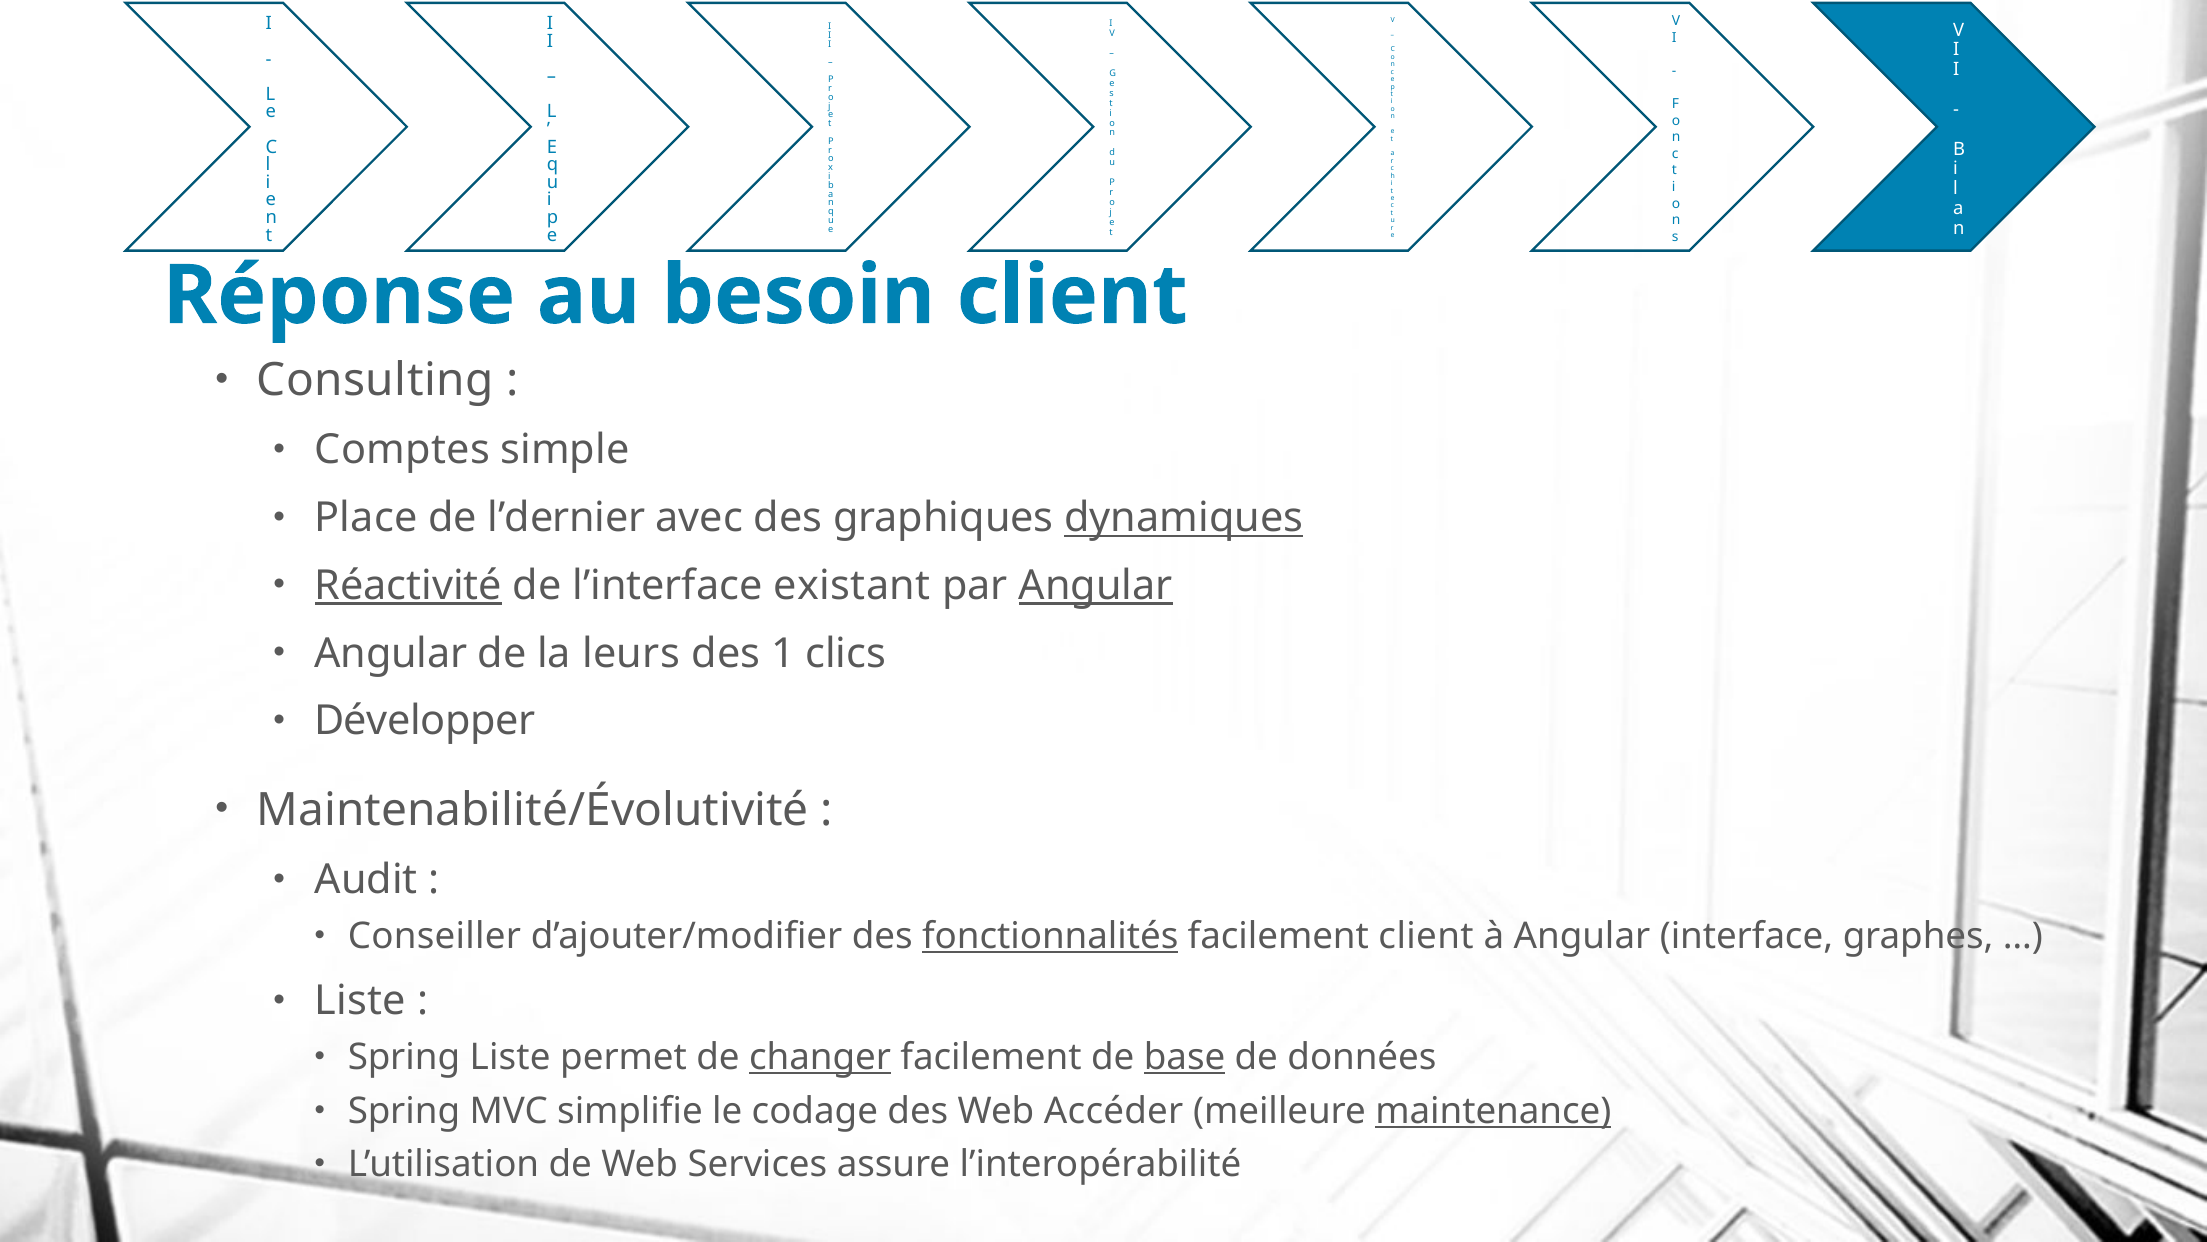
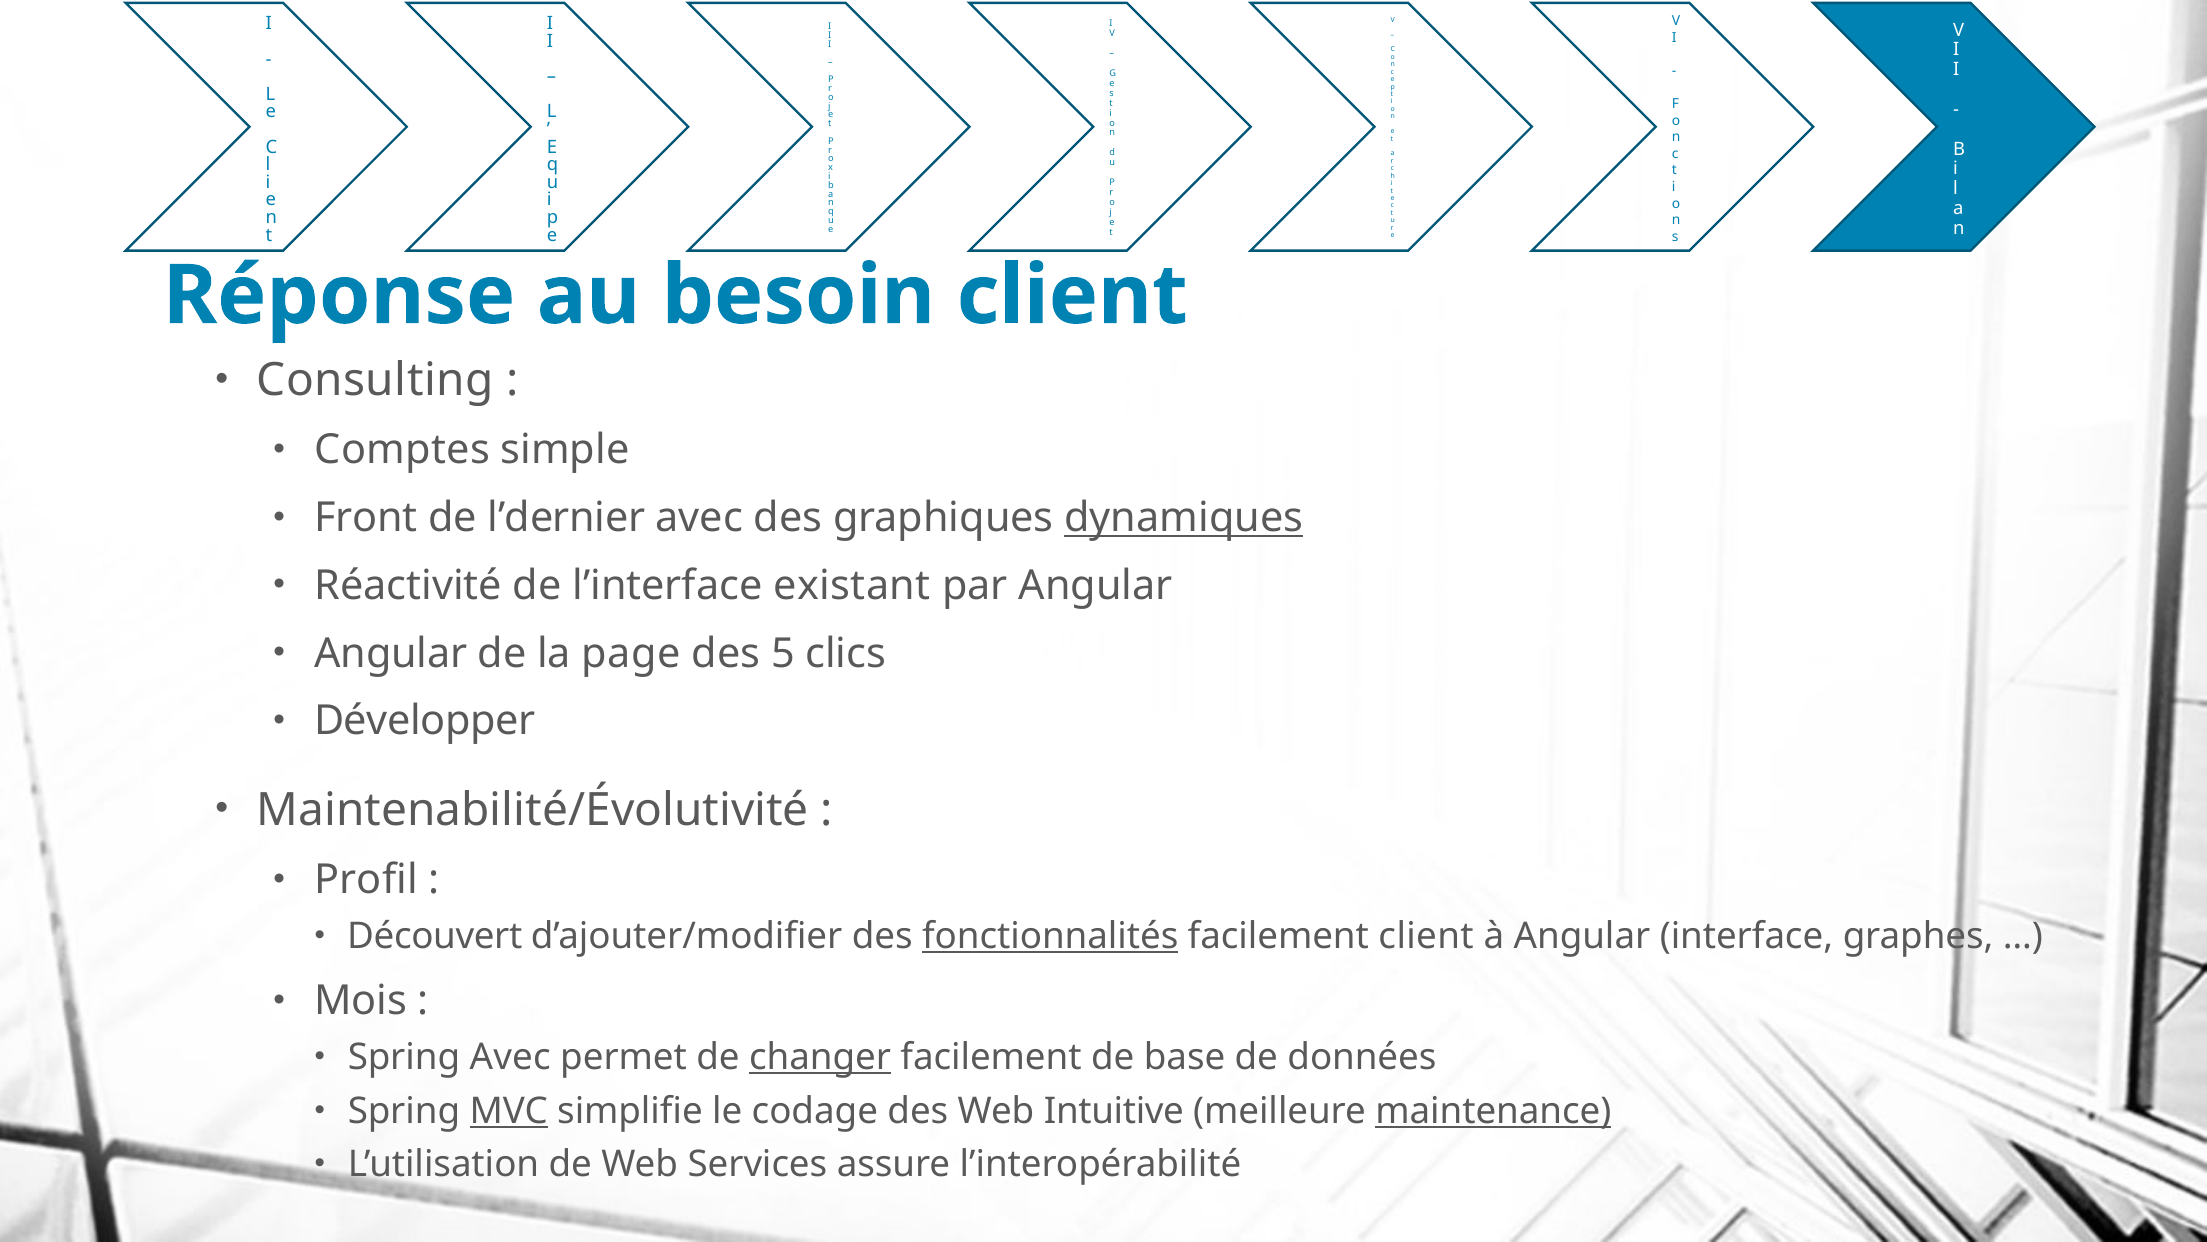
Place: Place -> Front
Réactivité underline: present -> none
Angular at (1096, 586) underline: present -> none
leurs: leurs -> page
1: 1 -> 5
Audit: Audit -> Profil
Conseiller: Conseiller -> Découvert
Liste at (360, 1001): Liste -> Mois
Spring Liste: Liste -> Avec
base underline: present -> none
MVC underline: none -> present
Accéder: Accéder -> Intuitive
